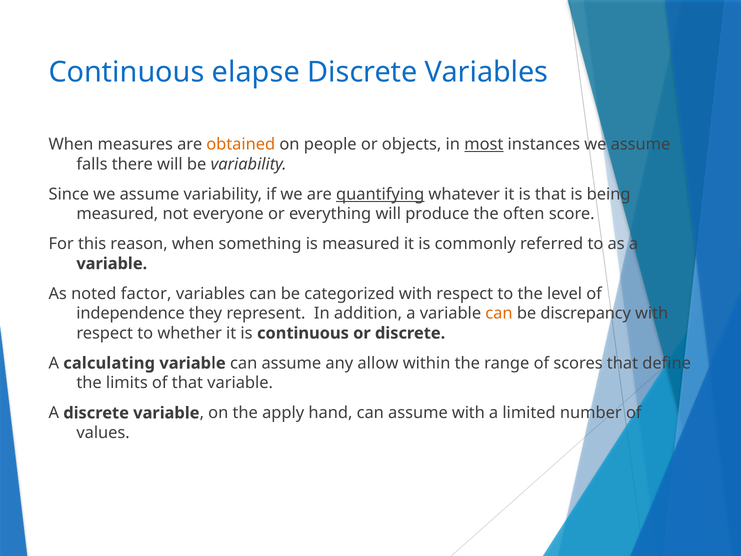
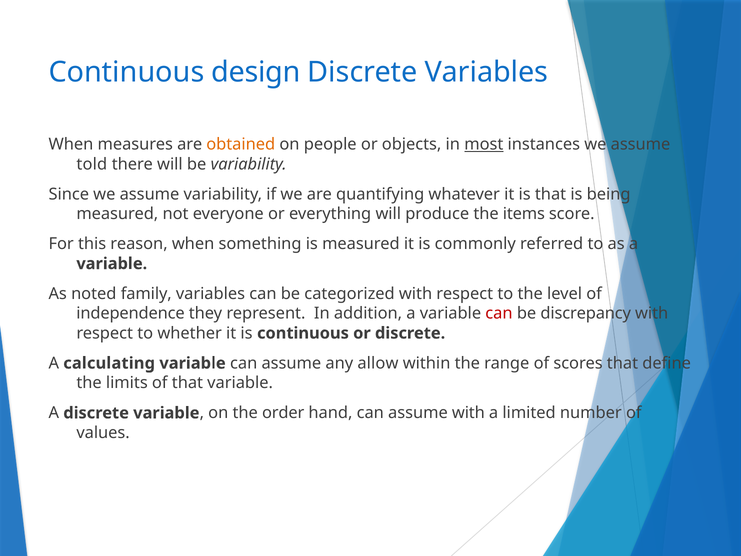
elapse: elapse -> design
falls: falls -> told
quantifying underline: present -> none
often: often -> items
factor: factor -> family
can at (499, 313) colour: orange -> red
apply: apply -> order
